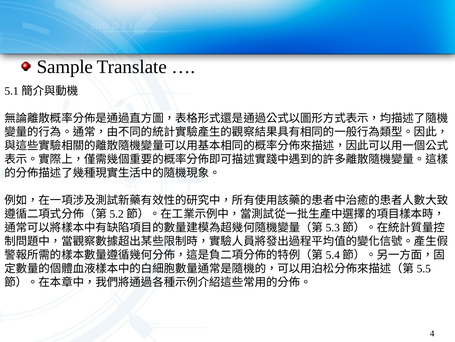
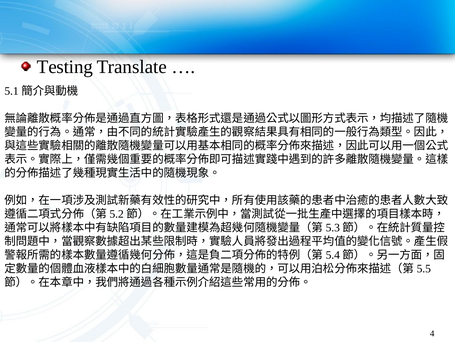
Sample: Sample -> Testing
